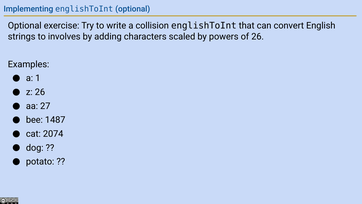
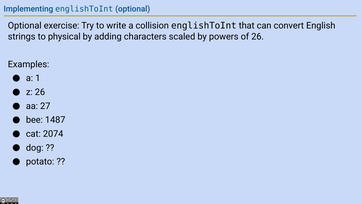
involves: involves -> physical
